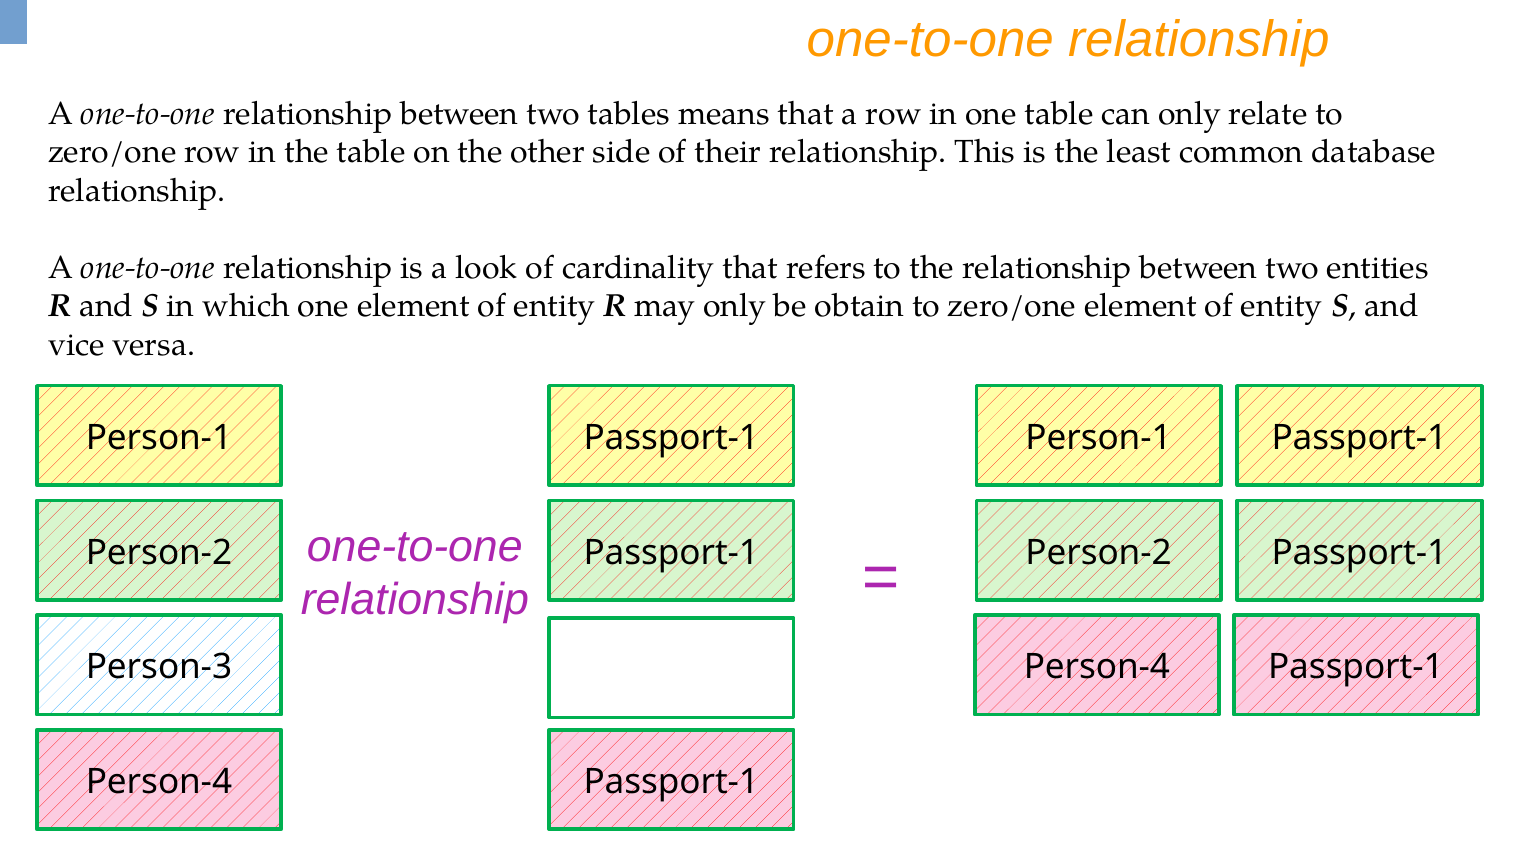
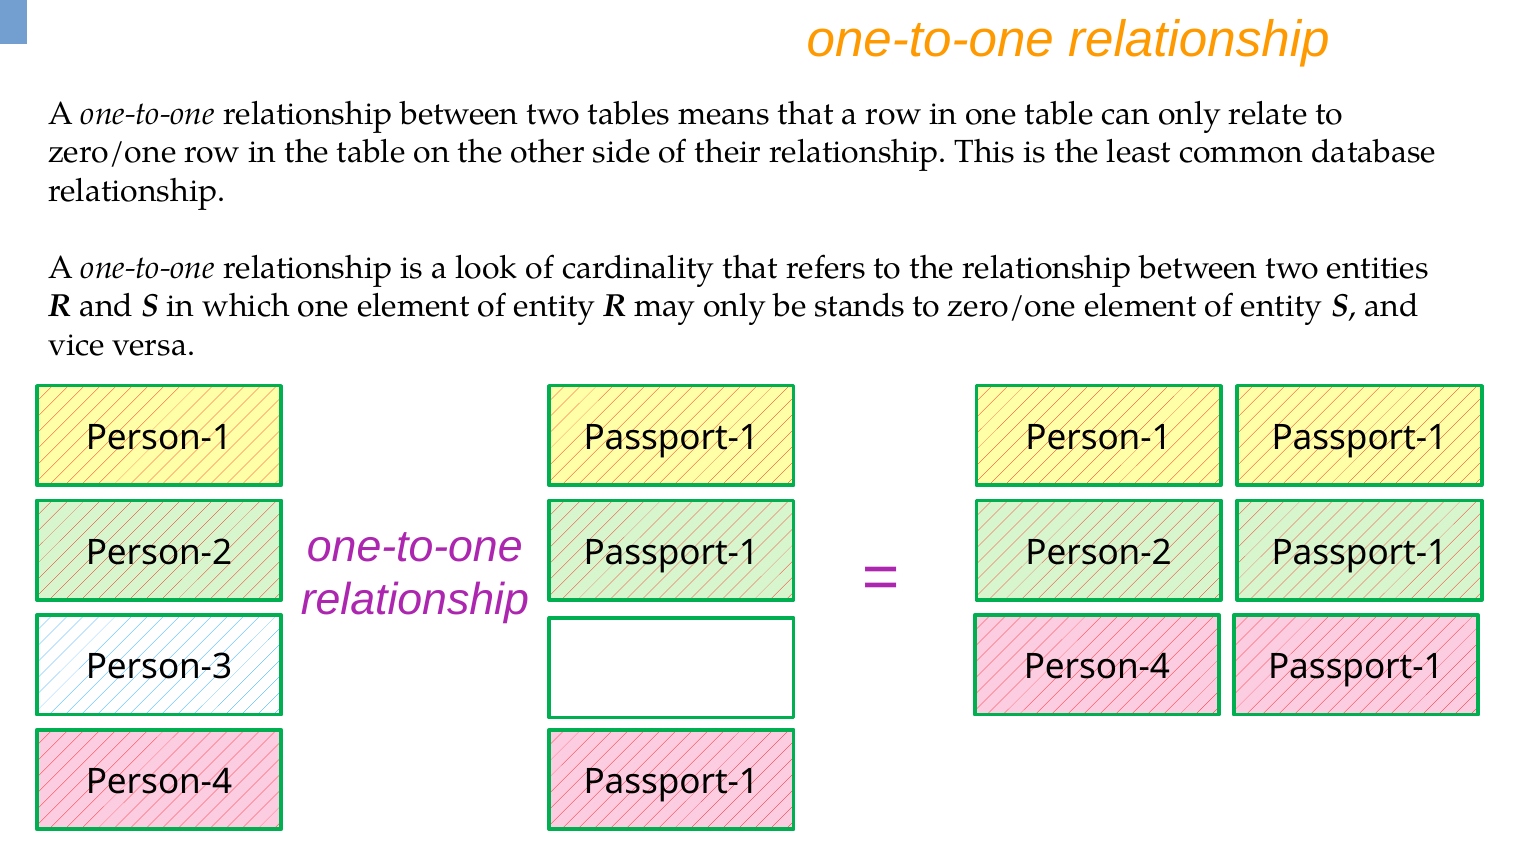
obtain: obtain -> stands
